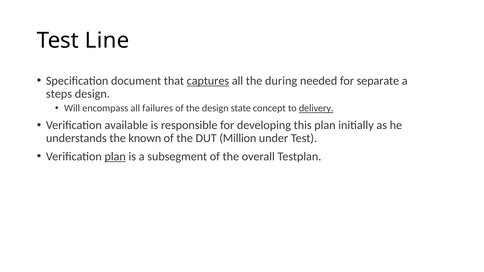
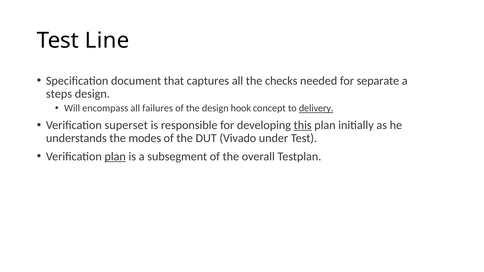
captures underline: present -> none
during: during -> checks
state: state -> hook
available: available -> superset
this underline: none -> present
known: known -> modes
Million: Million -> Vivado
